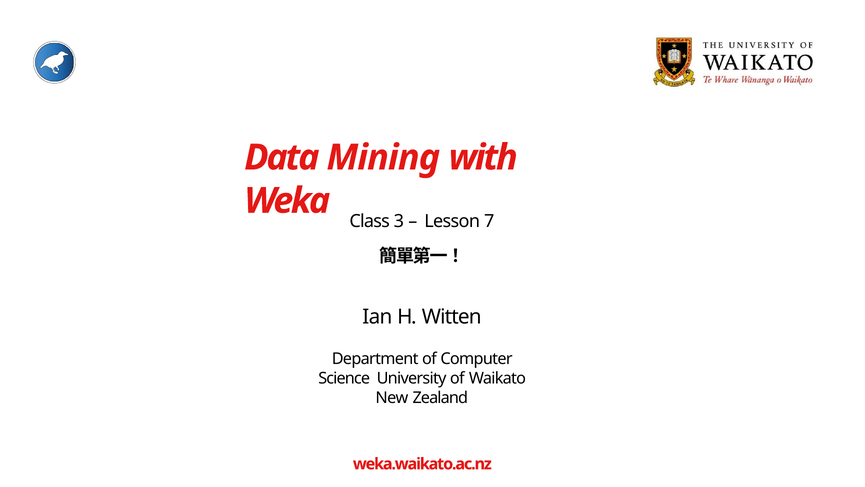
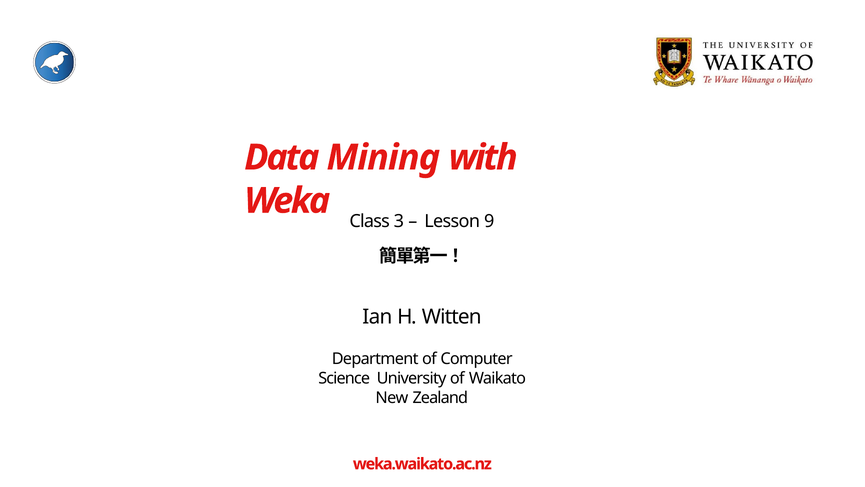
7: 7 -> 9
